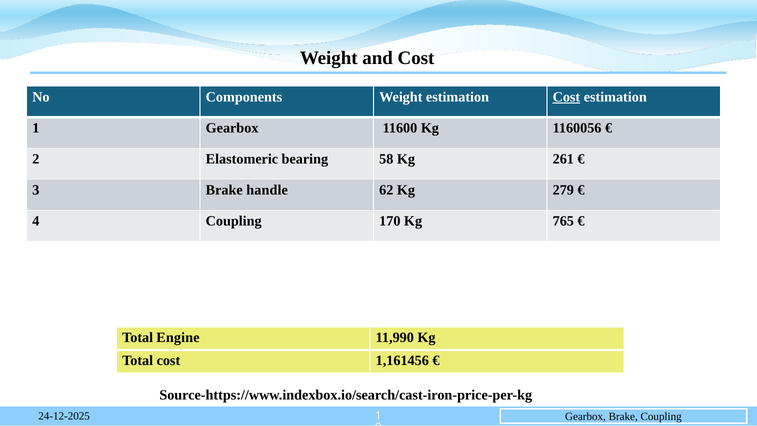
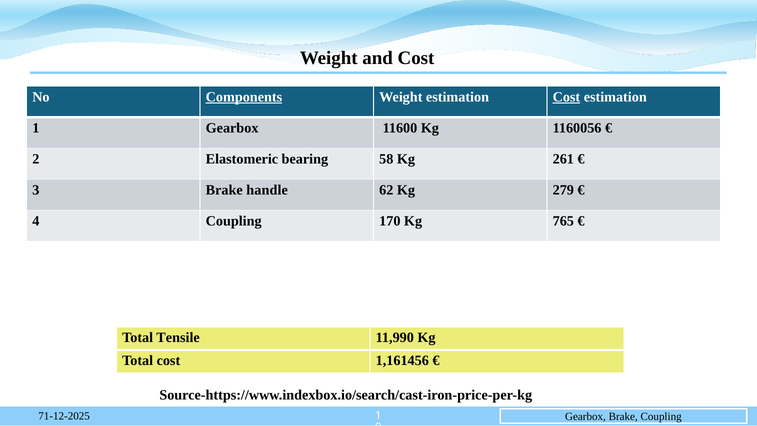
Components underline: none -> present
Engine: Engine -> Tensile
24-12-2025: 24-12-2025 -> 71-12-2025
